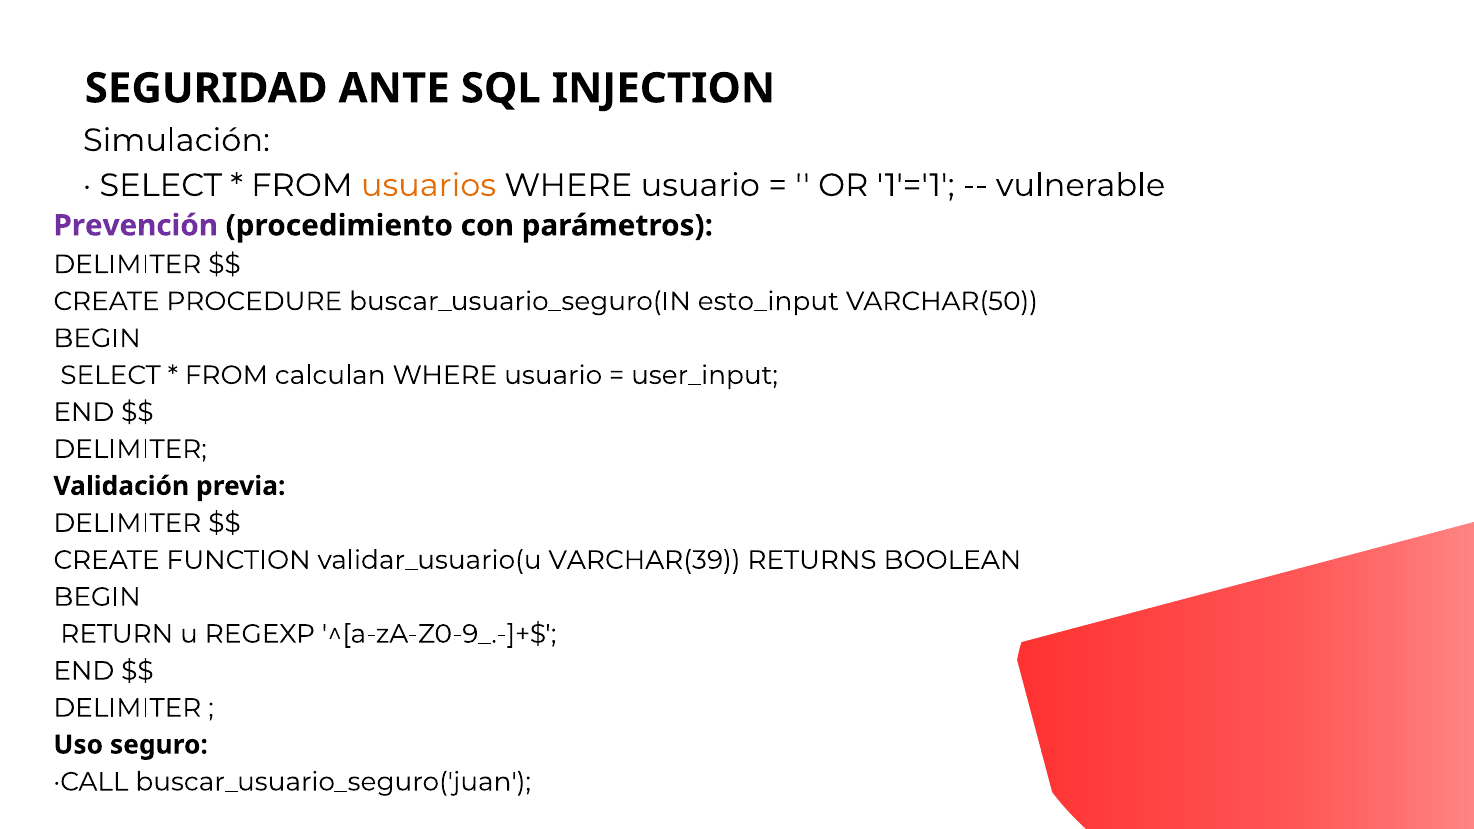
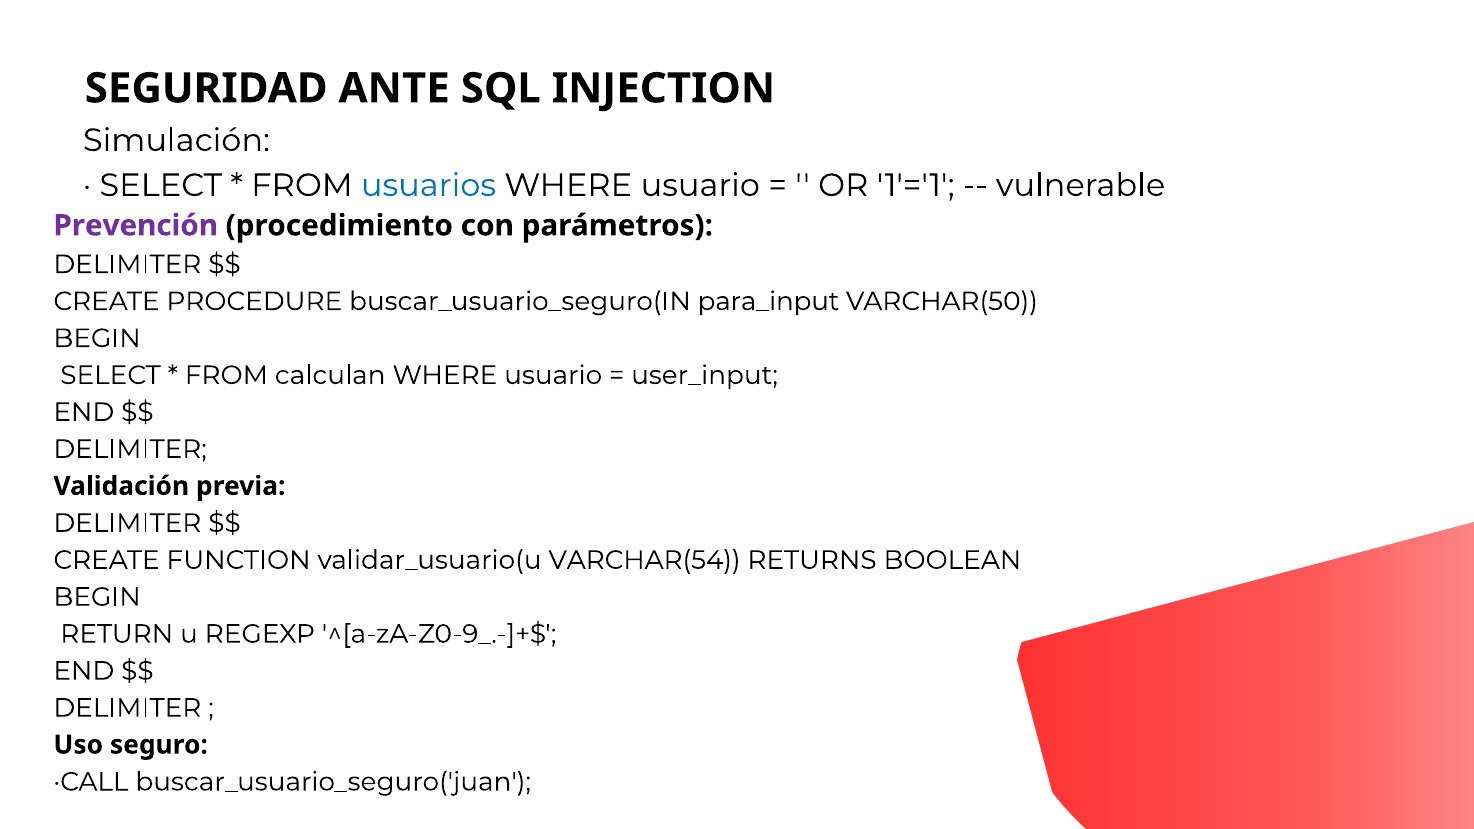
usuarios colour: orange -> blue
esto_input: esto_input -> para_input
VARCHAR(39: VARCHAR(39 -> VARCHAR(54
